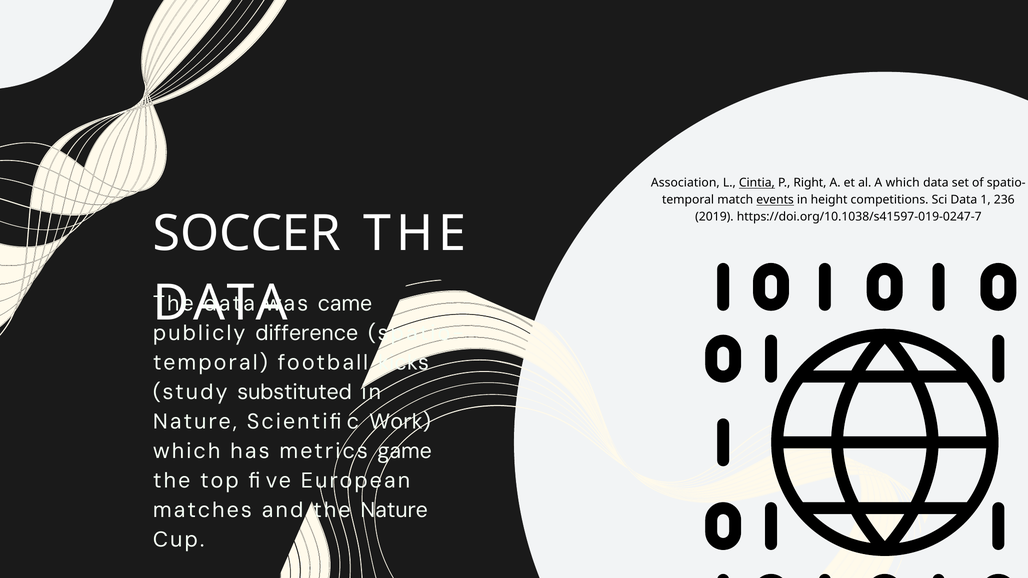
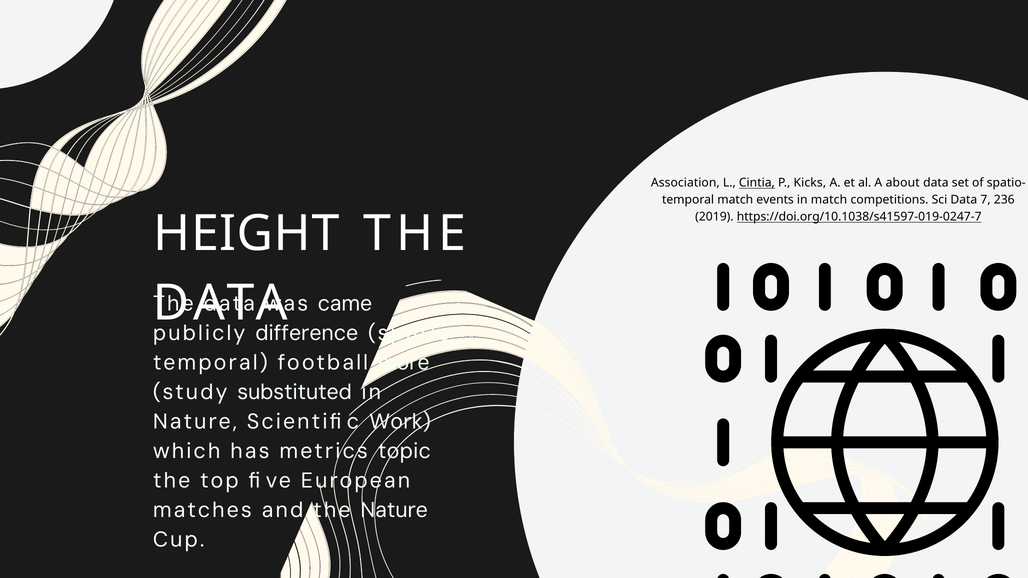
Right: Right -> Kicks
A which: which -> about
events underline: present -> none
in height: height -> match
1: 1 -> 7
https://doi.org/10.1038/s41597-019-0247-7 underline: none -> present
SOCCER: SOCCER -> HEIGHT
kicks: kicks -> more
game: game -> topic
